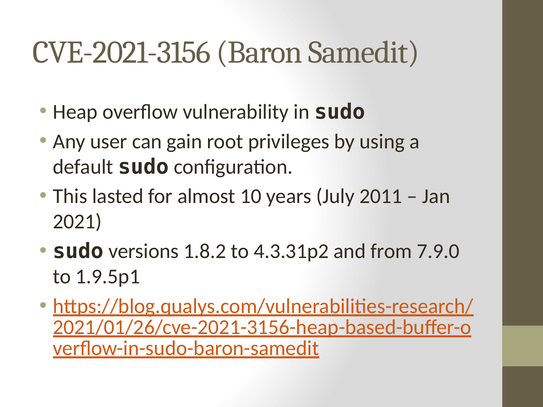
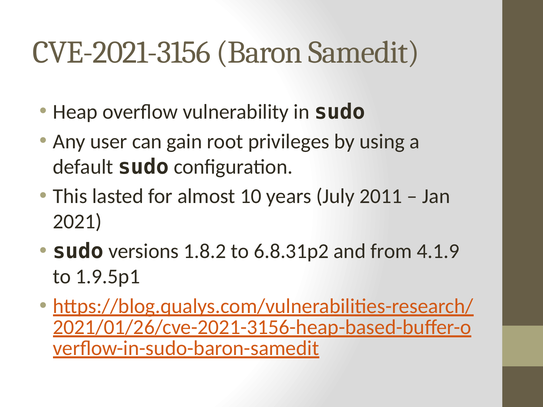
4.3.31p2: 4.3.31p2 -> 6.8.31p2
7.9.0: 7.9.0 -> 4.1.9
